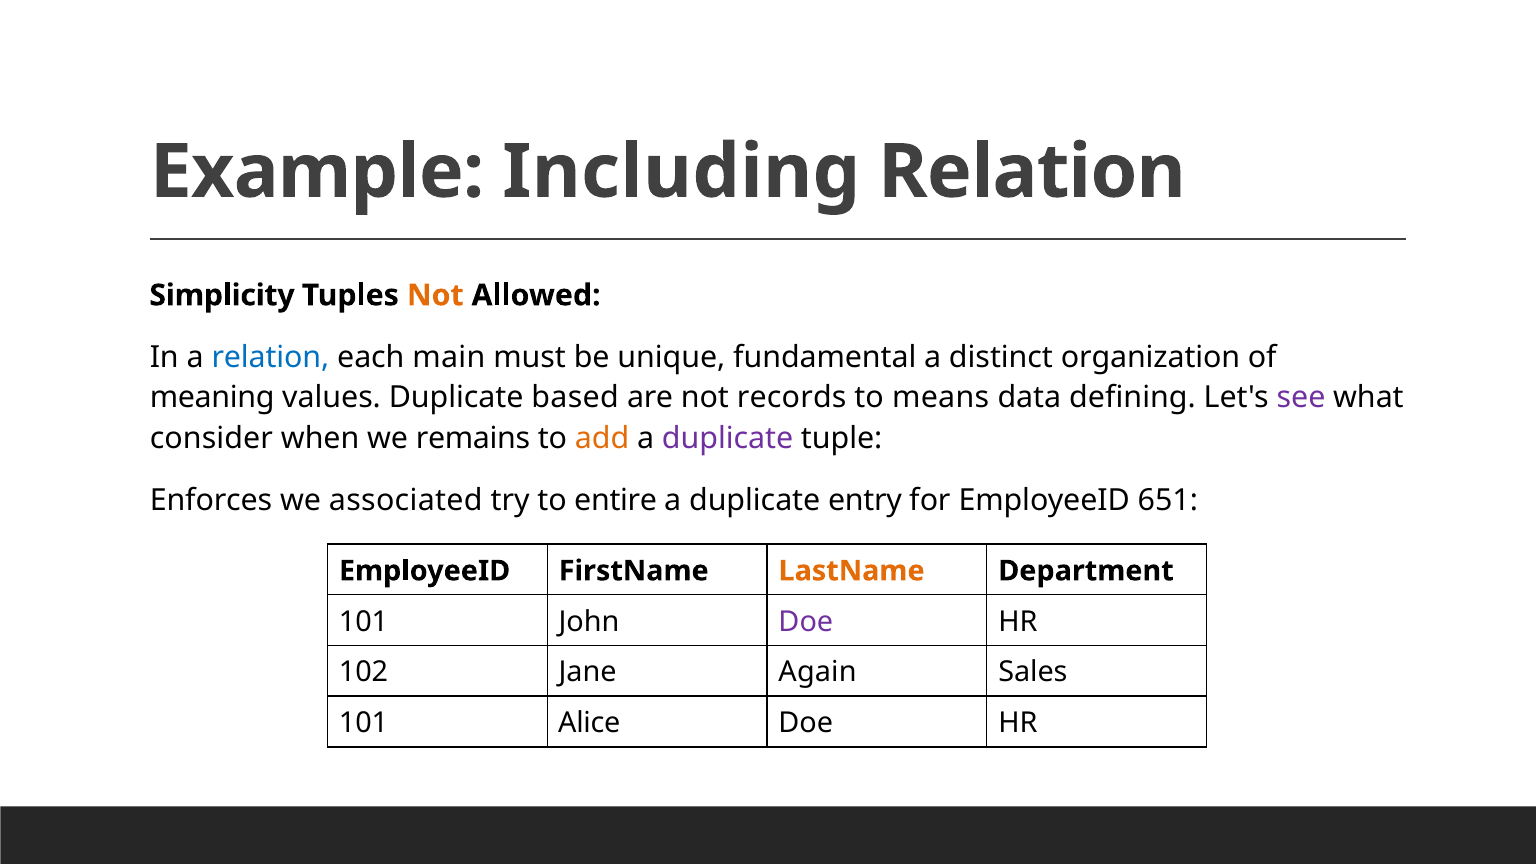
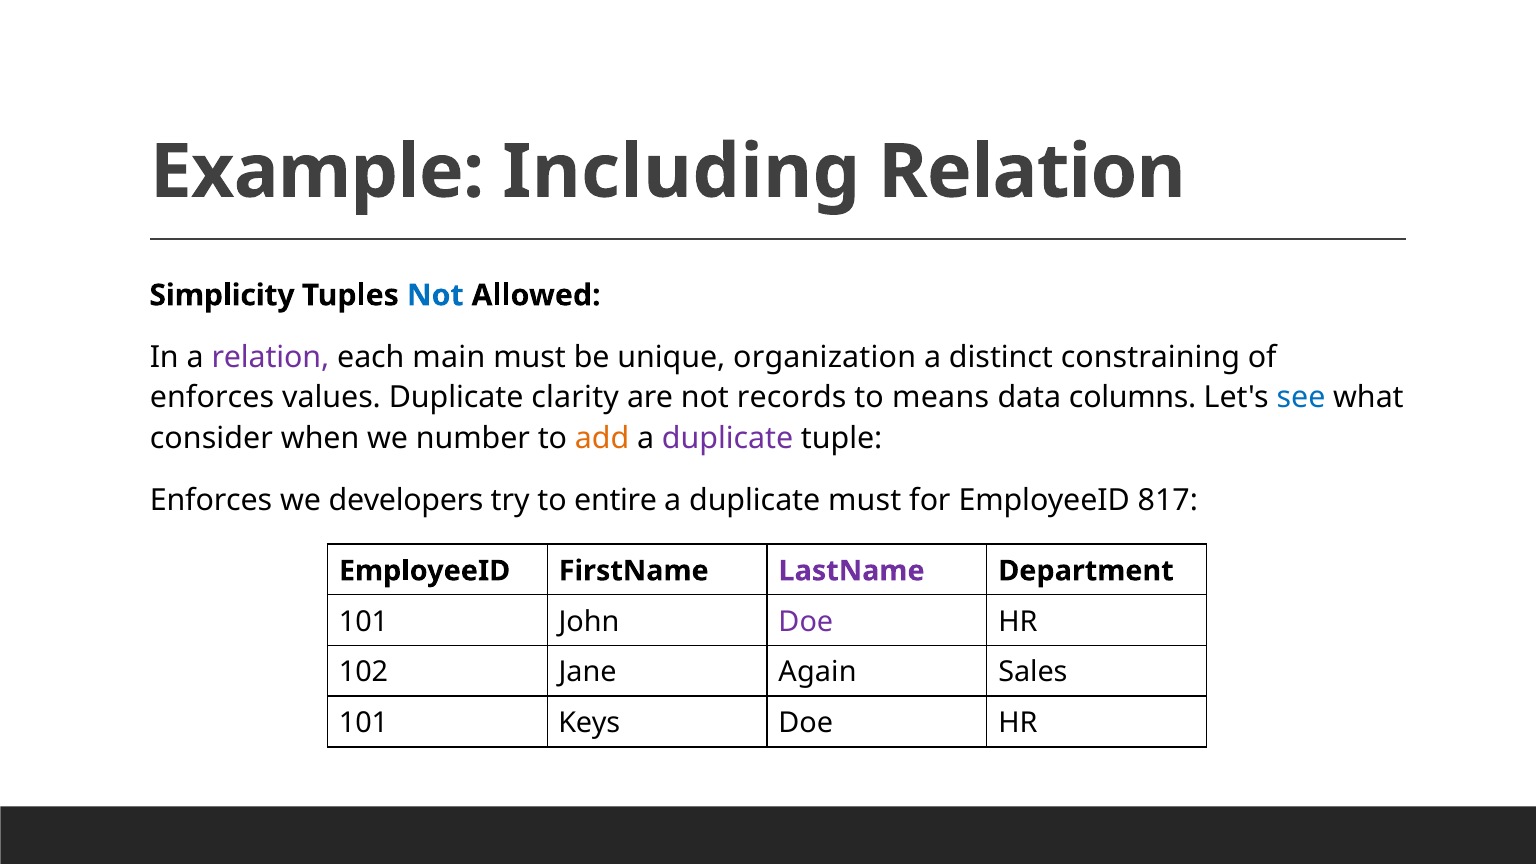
Not at (435, 295) colour: orange -> blue
relation at (270, 358) colour: blue -> purple
fundamental: fundamental -> organization
organization: organization -> constraining
meaning at (212, 398): meaning -> enforces
based: based -> clarity
defining: defining -> columns
see colour: purple -> blue
remains: remains -> number
associated: associated -> developers
duplicate entry: entry -> must
651: 651 -> 817
LastName colour: orange -> purple
Alice: Alice -> Keys
